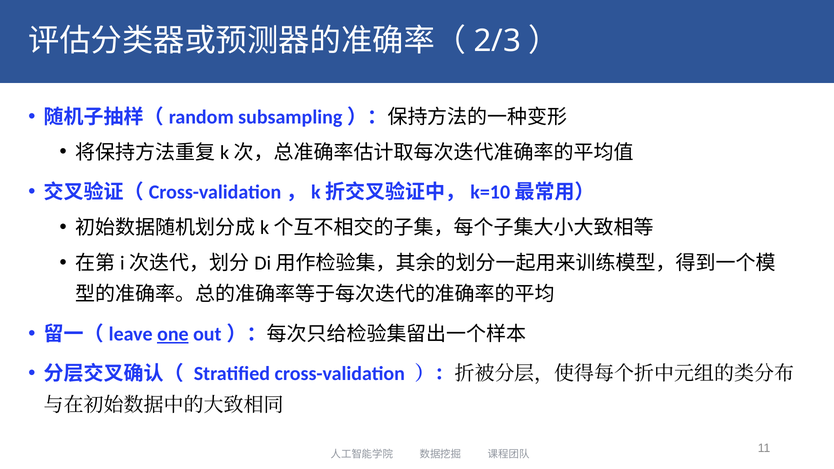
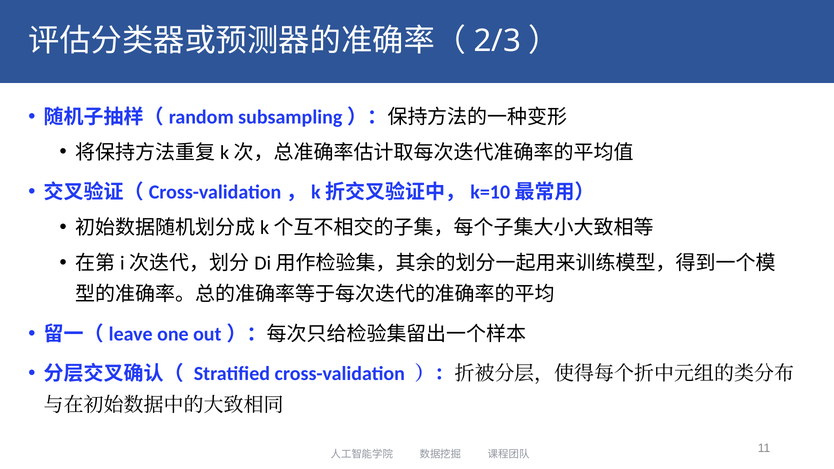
one underline: present -> none
